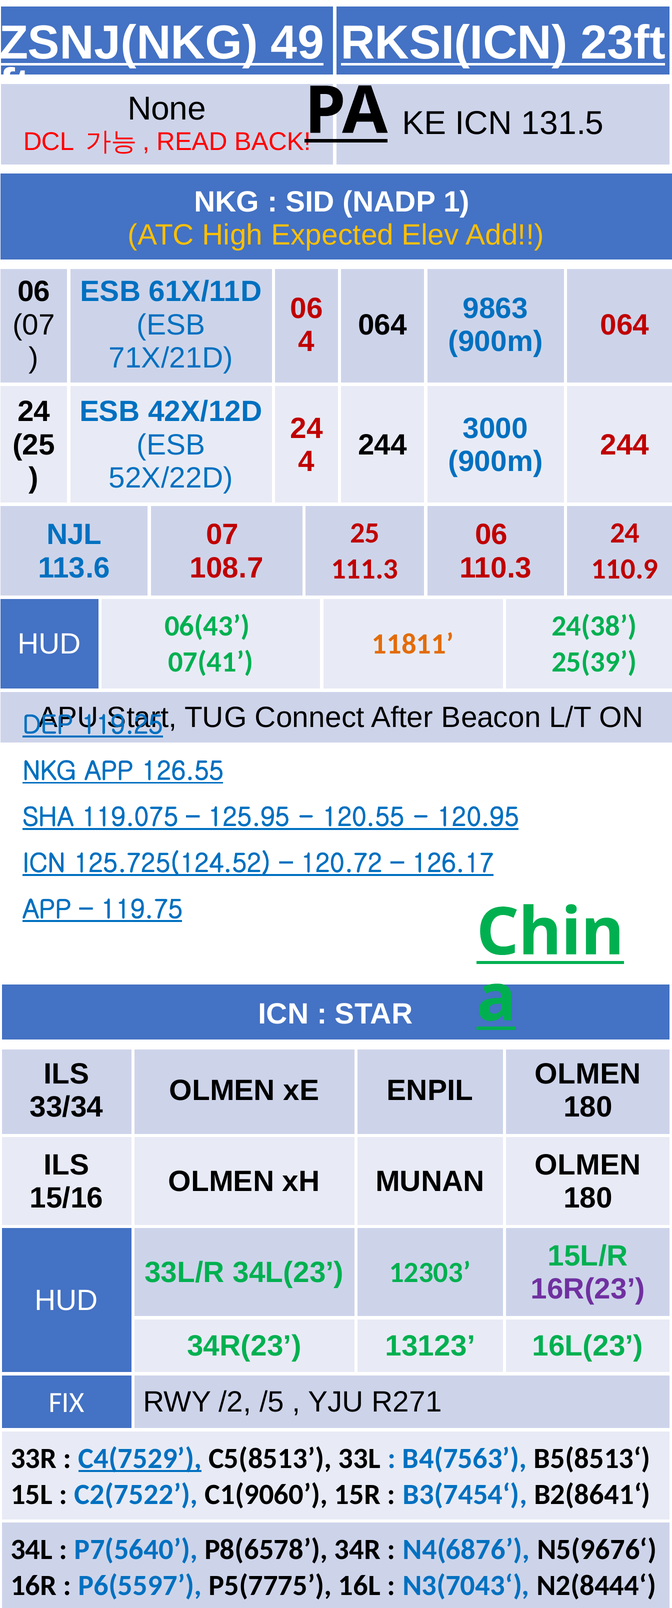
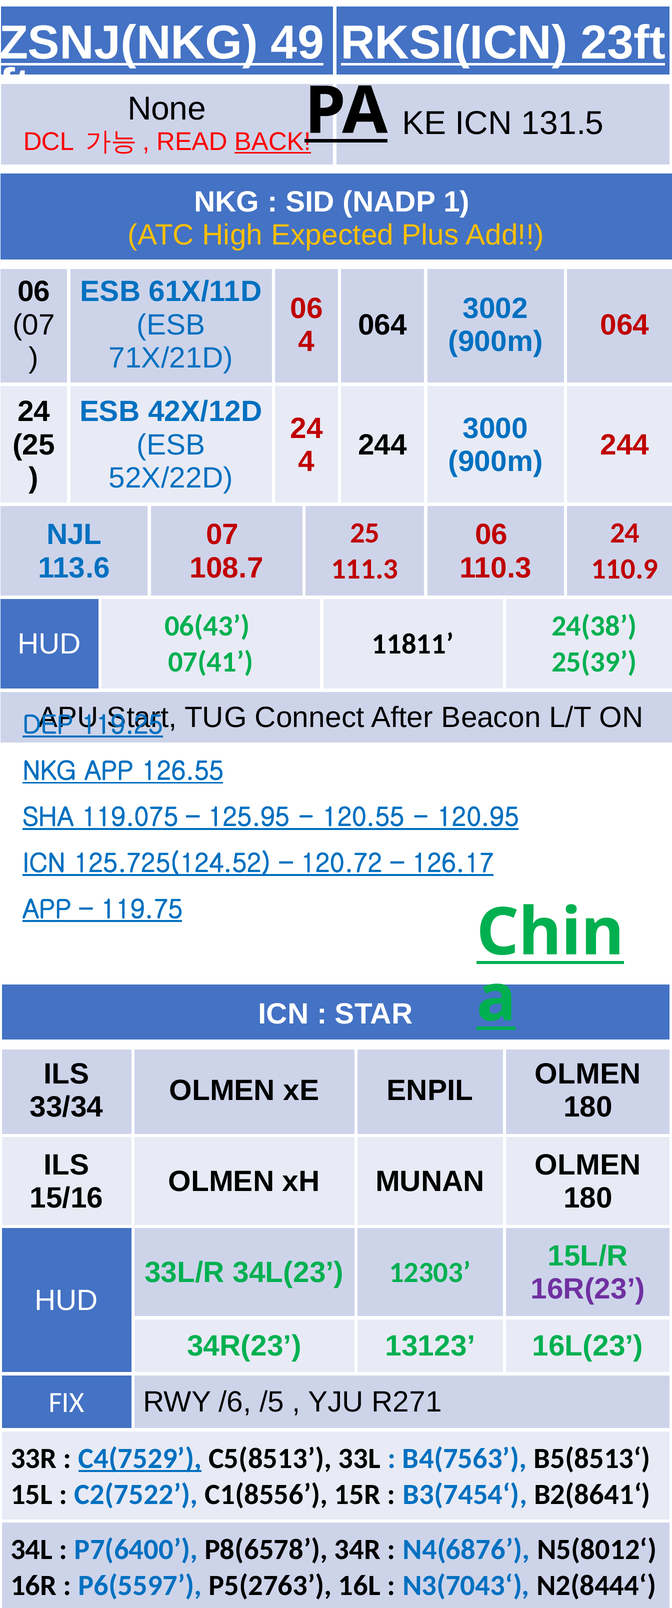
BACK underline: none -> present
Elev: Elev -> Plus
9863: 9863 -> 3002
11811 colour: orange -> black
/2: /2 -> /6
C1(9060: C1(9060 -> C1(8556
P7(5640: P7(5640 -> P7(6400
N5(9676‘: N5(9676‘ -> N5(8012‘
P5(7775: P5(7775 -> P5(2763
